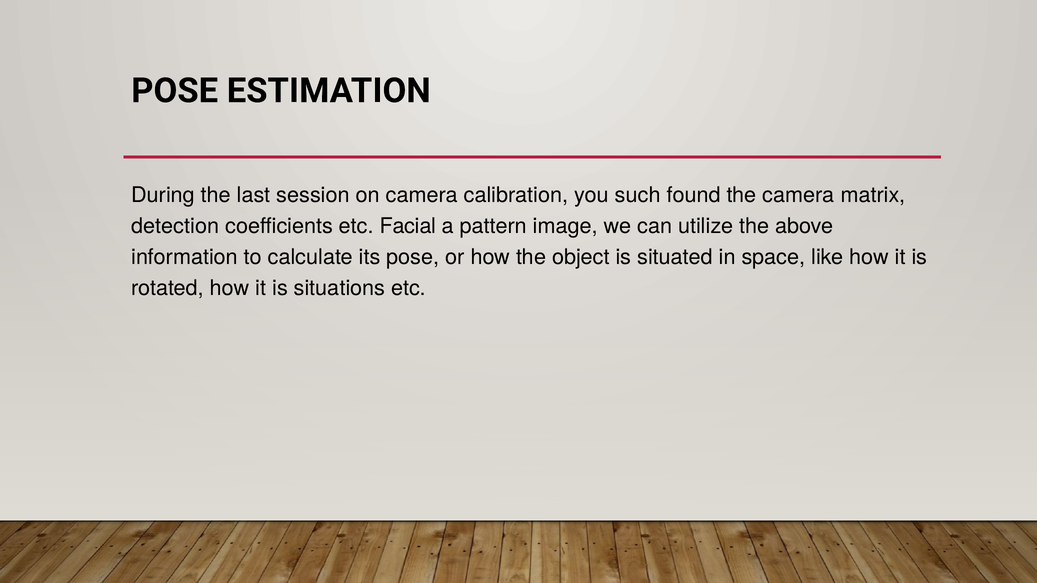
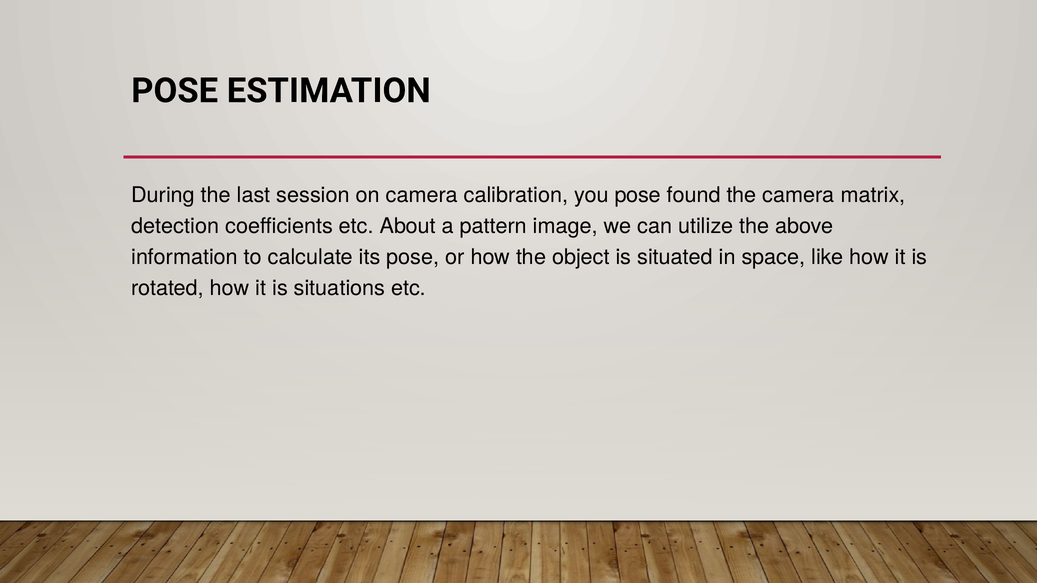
you such: such -> pose
Facial: Facial -> About
